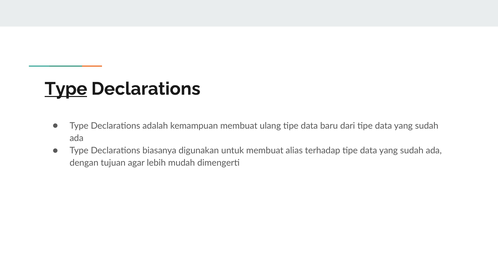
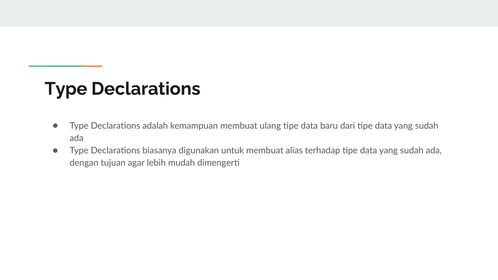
Type at (66, 89) underline: present -> none
